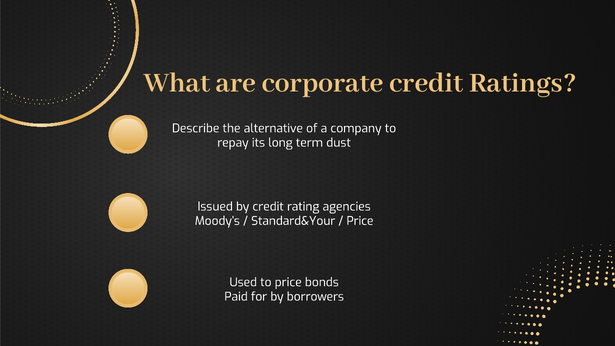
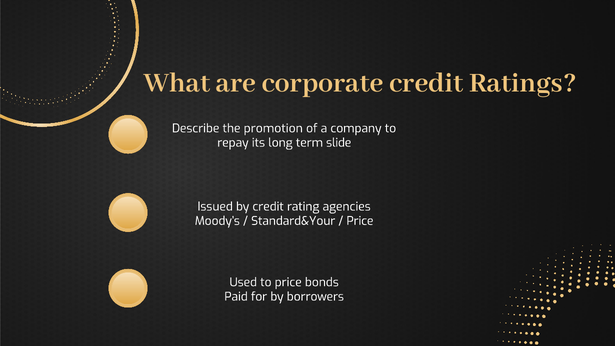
alternative: alternative -> promotion
dust: dust -> slide
